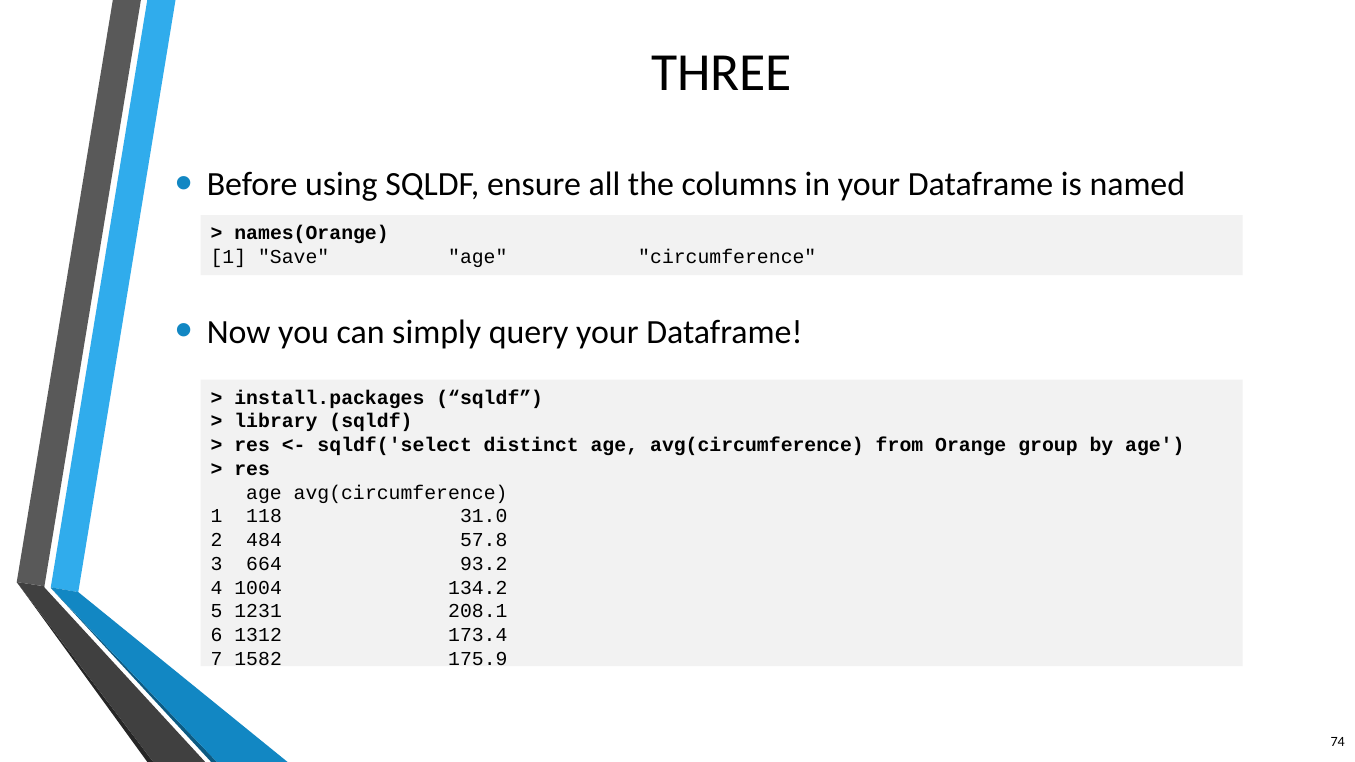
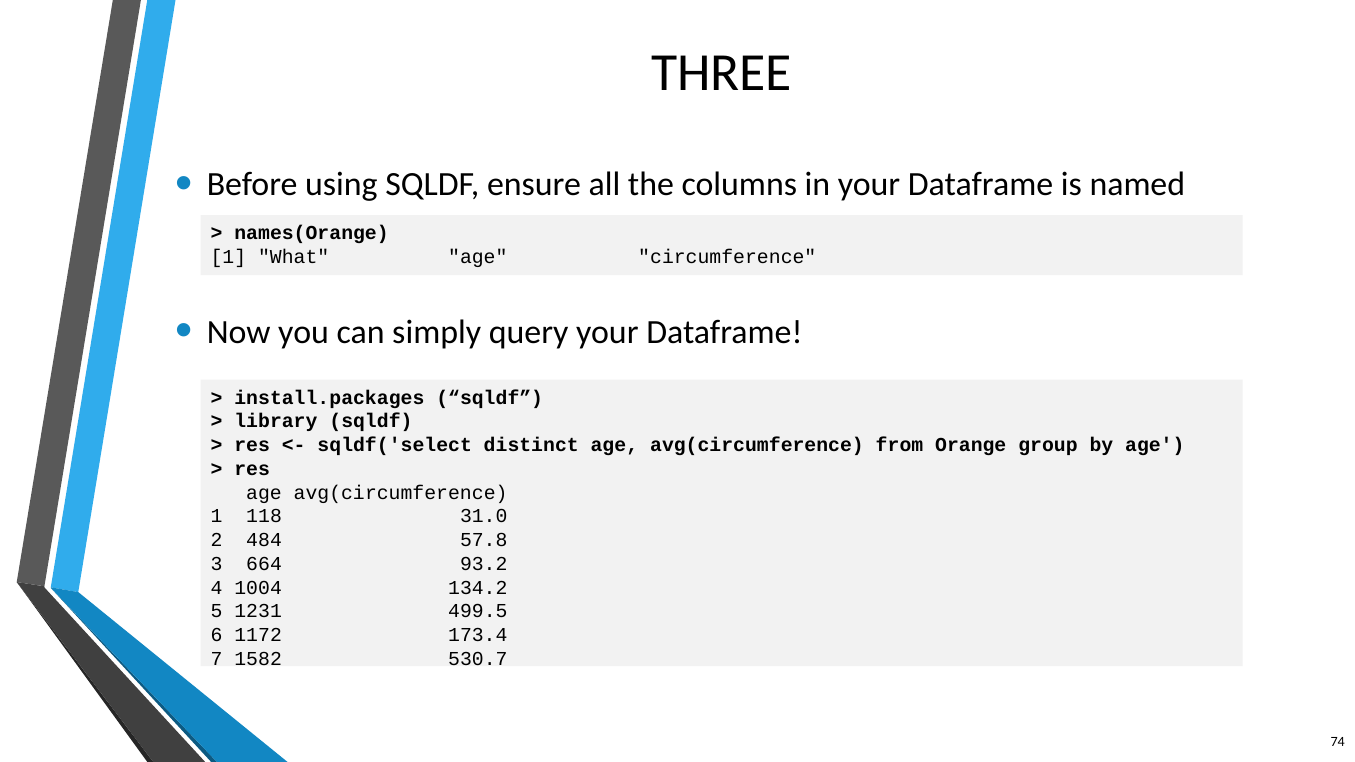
Save: Save -> What
208.1: 208.1 -> 499.5
1312: 1312 -> 1172
175.9: 175.9 -> 530.7
